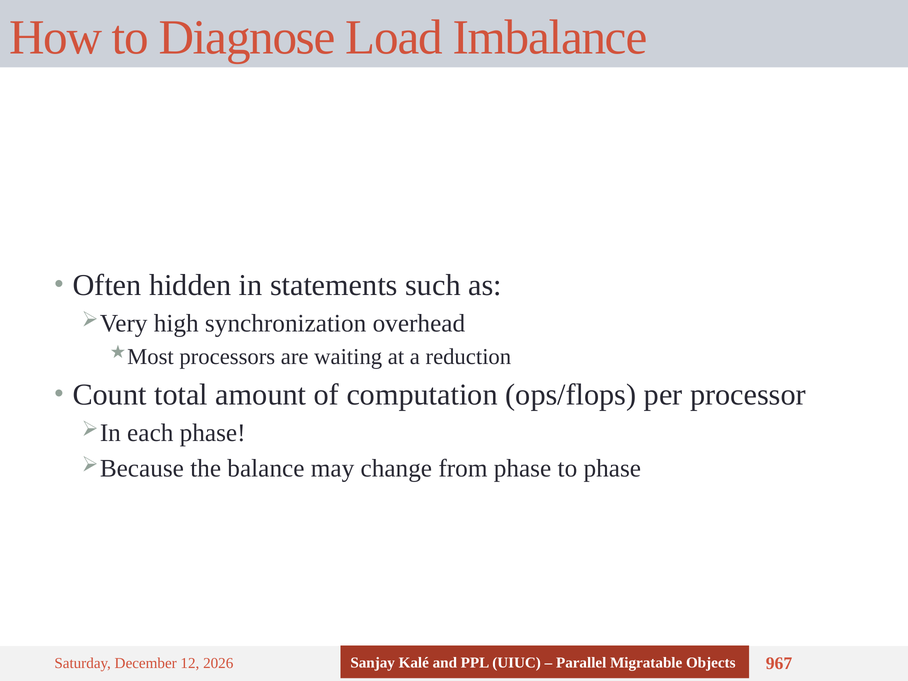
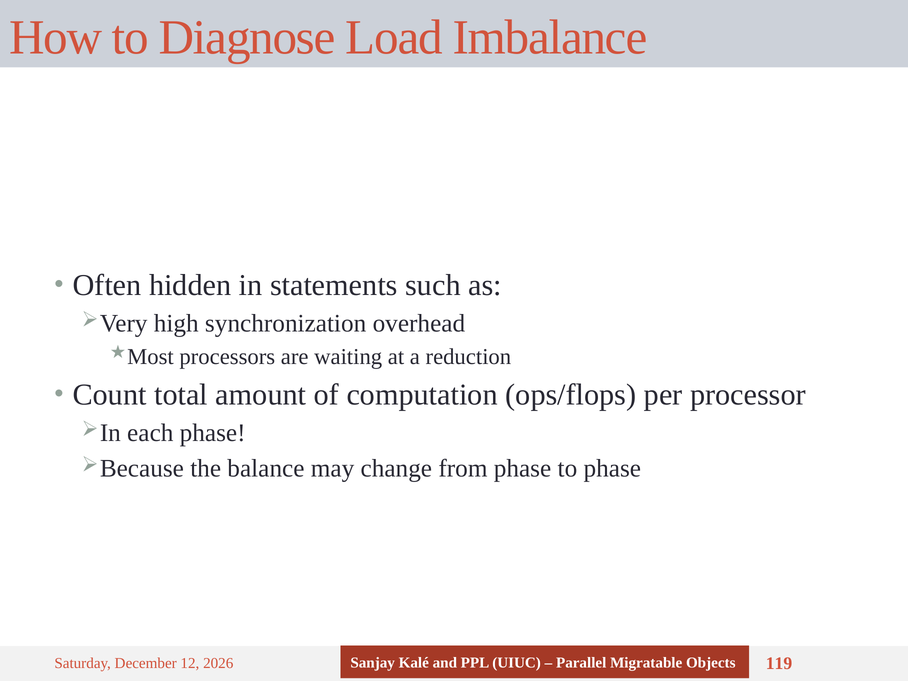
967: 967 -> 119
